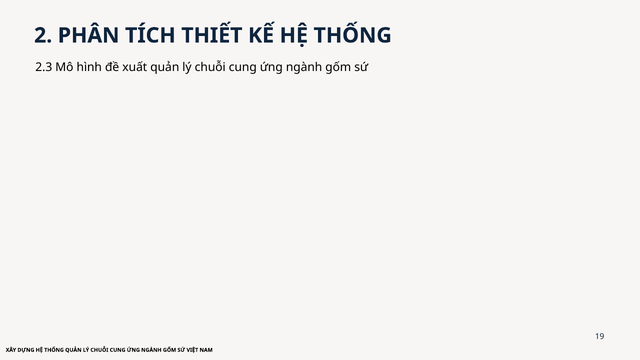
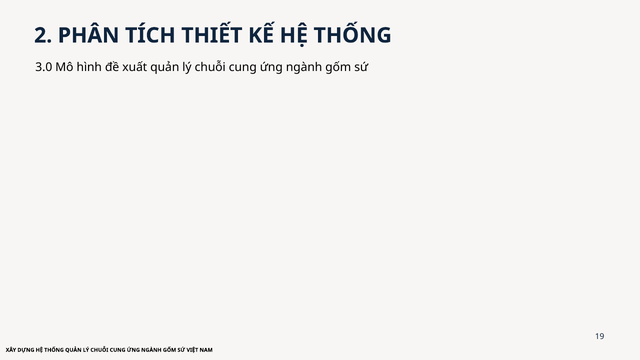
2.3: 2.3 -> 3.0
